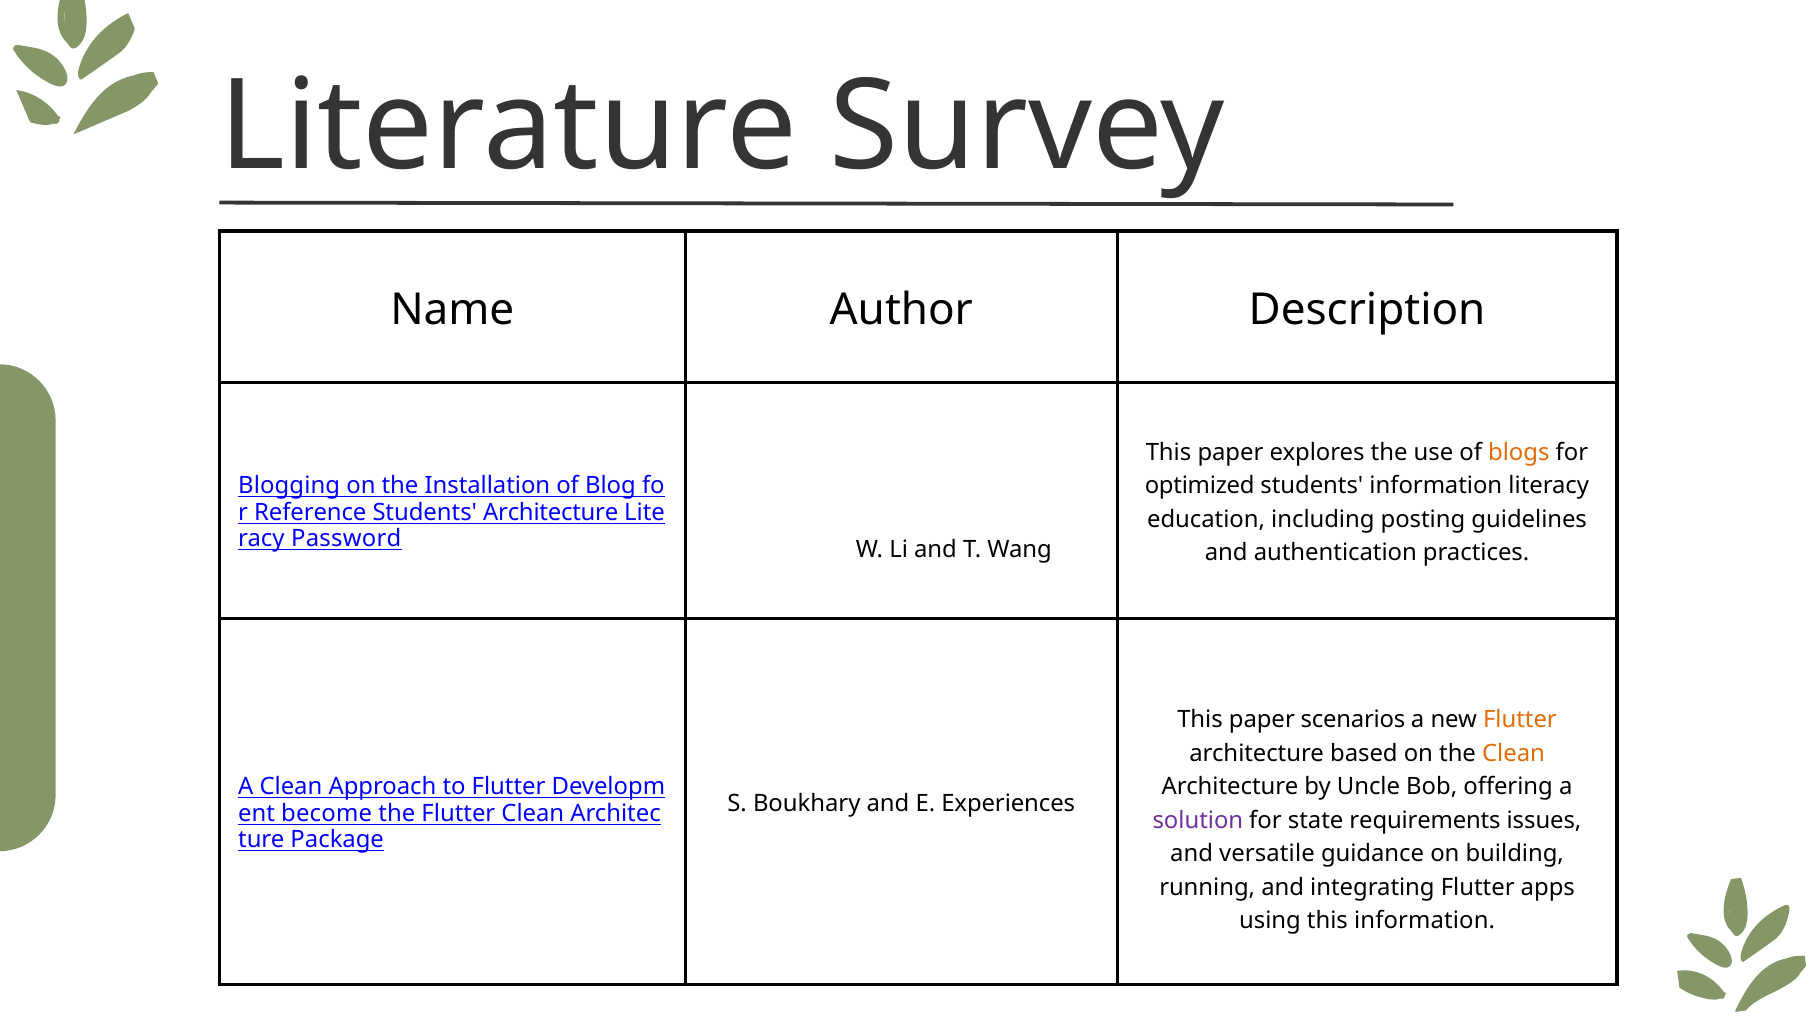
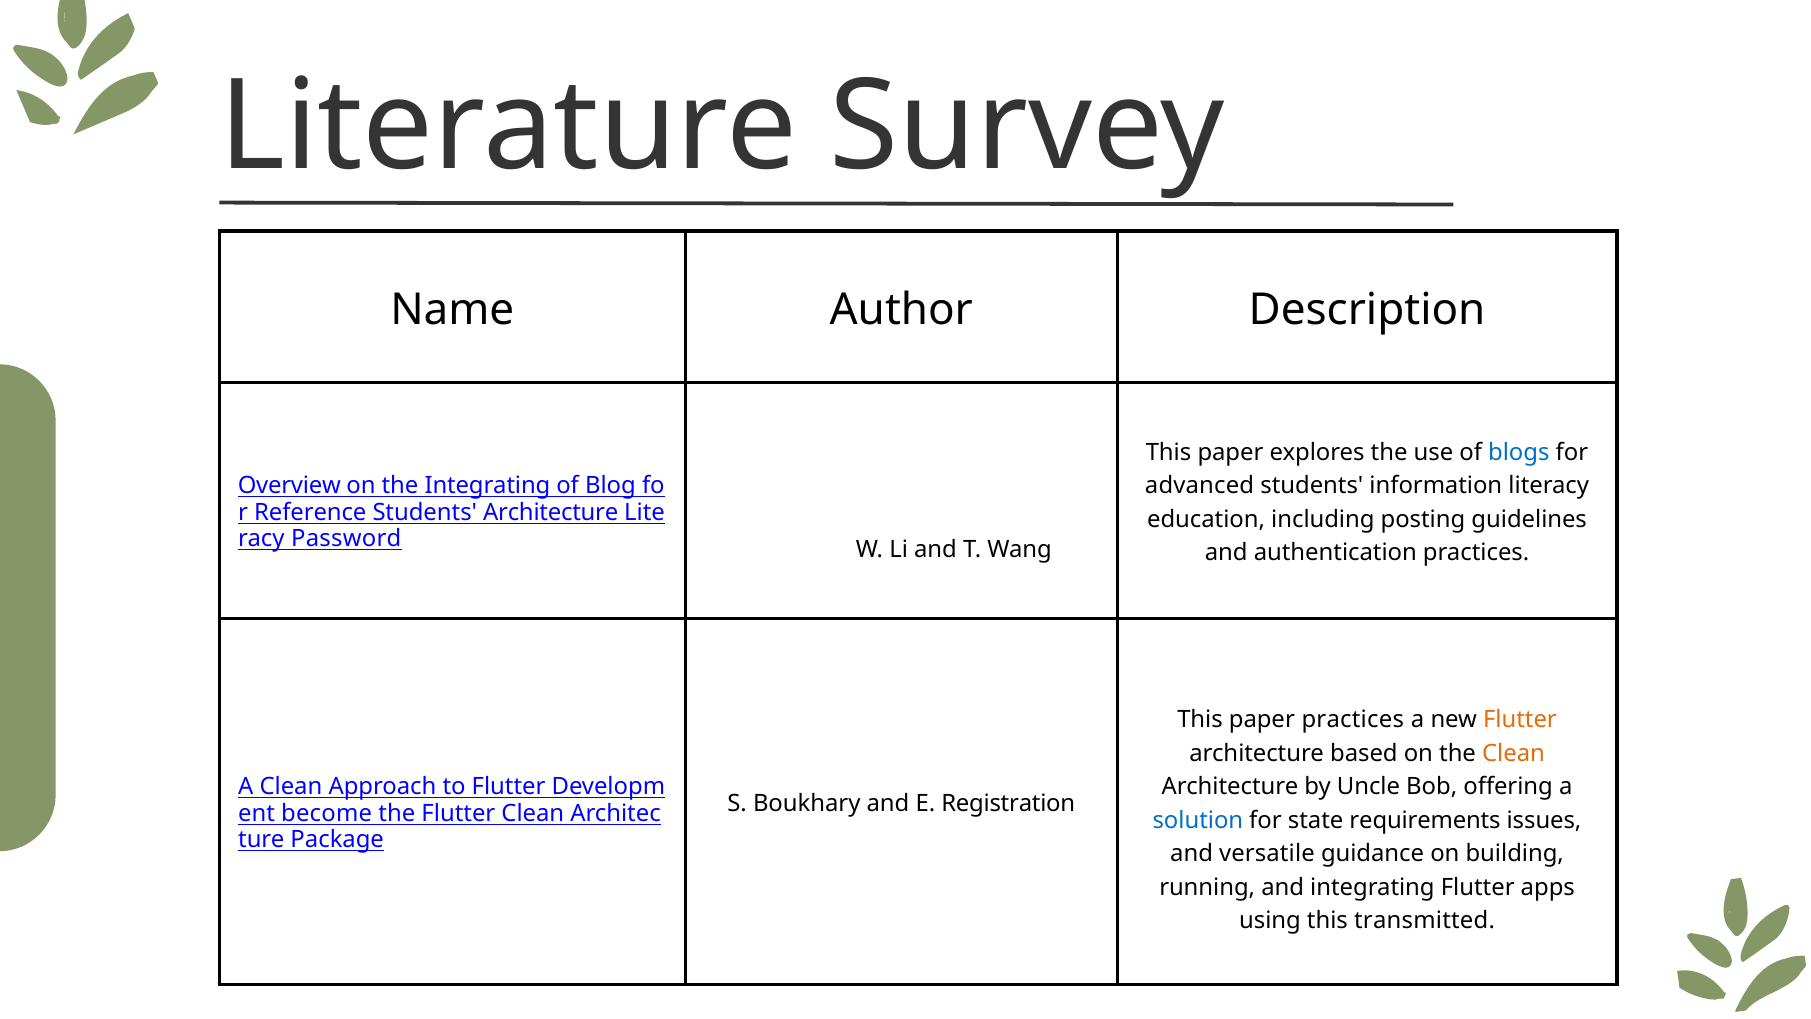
blogs colour: orange -> blue
Blogging: Blogging -> Overview
the Installation: Installation -> Integrating
optimized: optimized -> advanced
paper scenarios: scenarios -> practices
Experiences: Experiences -> Registration
solution colour: purple -> blue
this information: information -> transmitted
